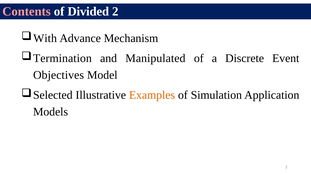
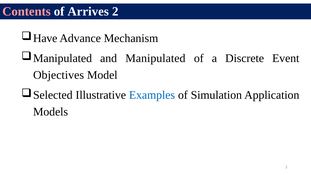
Divided: Divided -> Arrives
With: With -> Have
Termination at (62, 58): Termination -> Manipulated
Examples colour: orange -> blue
